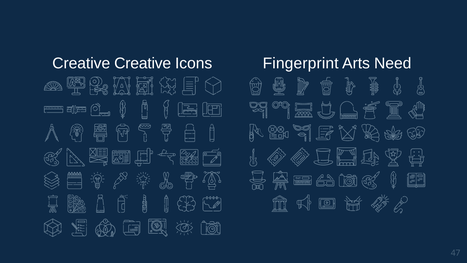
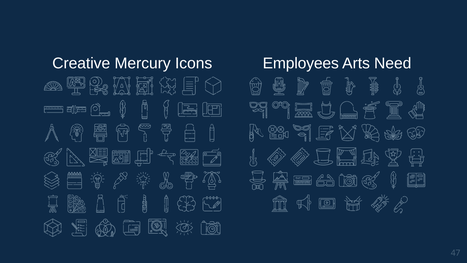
Creative Creative: Creative -> Mercury
Fingerprint: Fingerprint -> Employees
